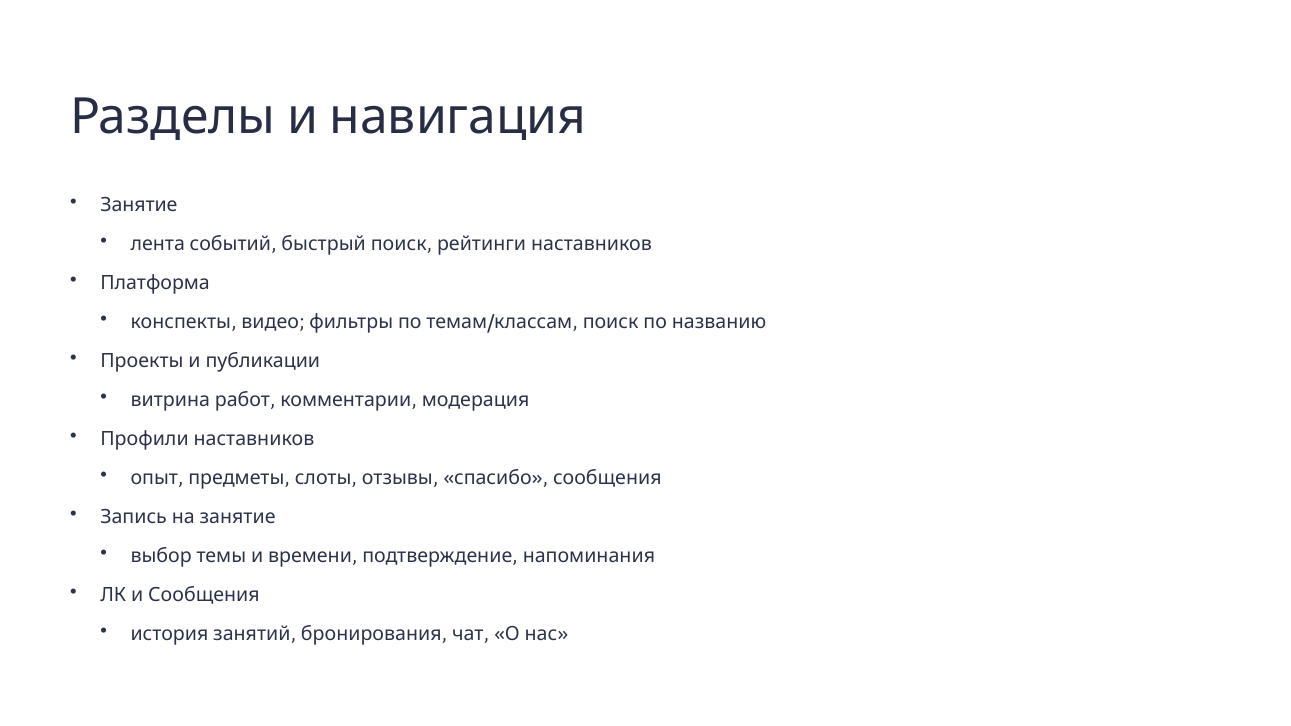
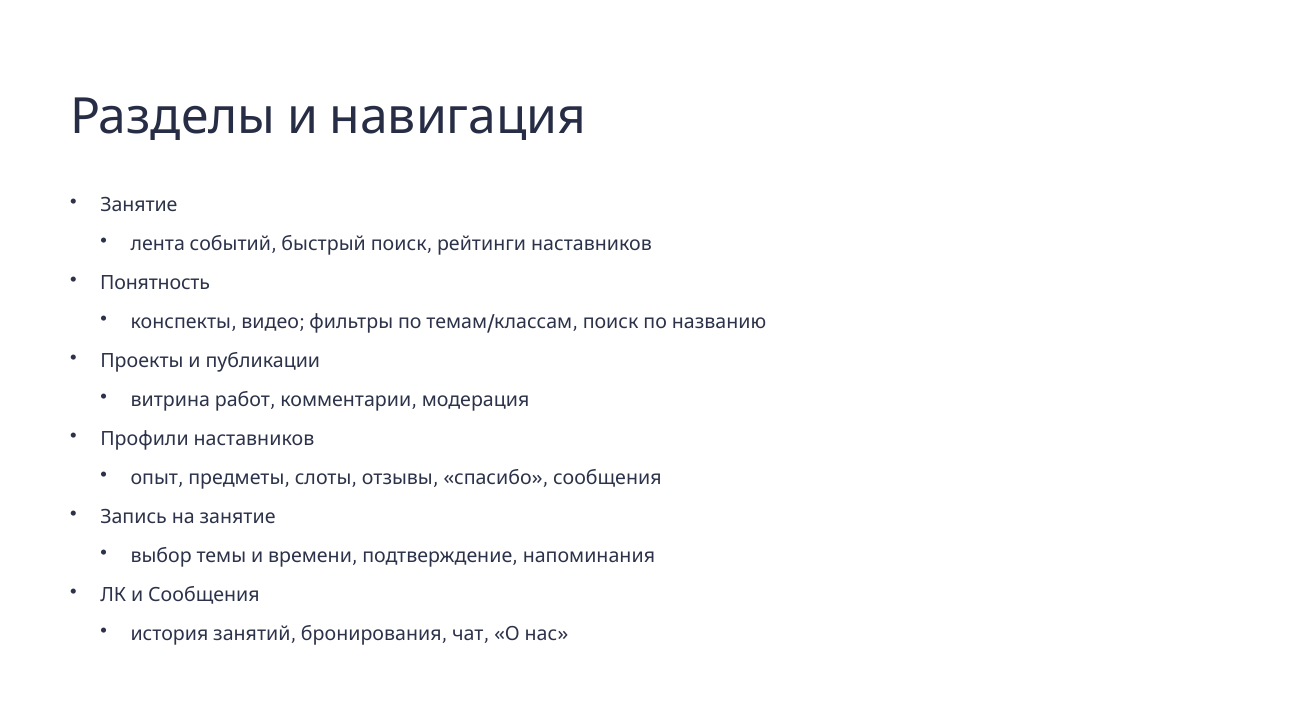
Платформа: Платформа -> Понятность
